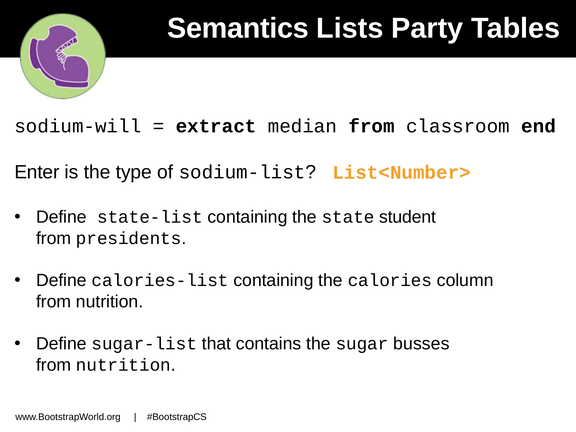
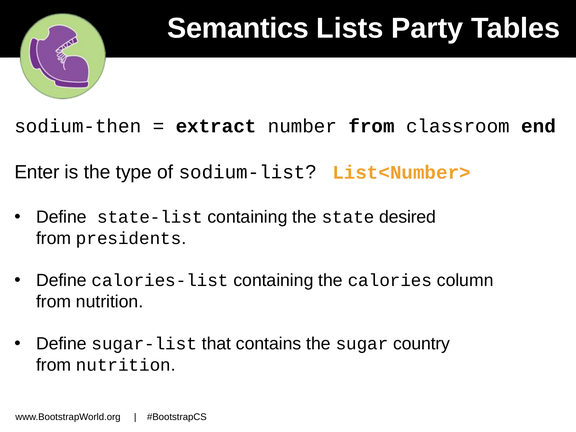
sodium-will: sodium-will -> sodium-then
median: median -> number
student: student -> desired
busses: busses -> country
